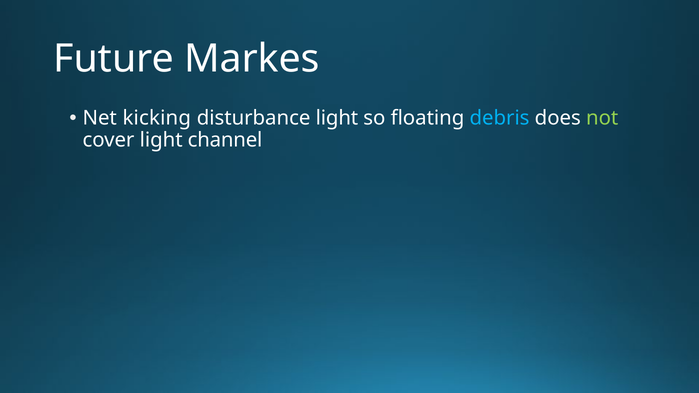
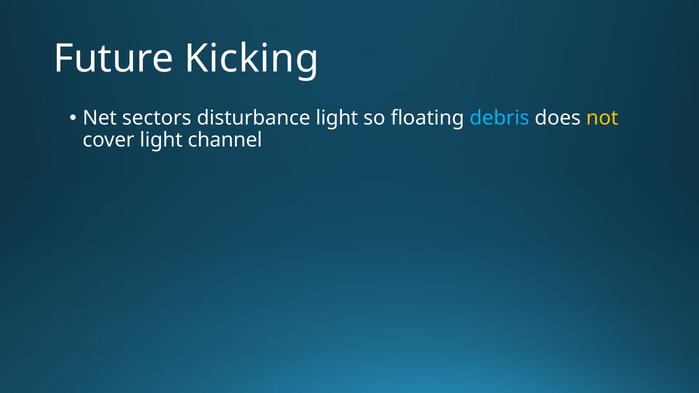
Markes: Markes -> Kicking
kicking: kicking -> sectors
not colour: light green -> yellow
